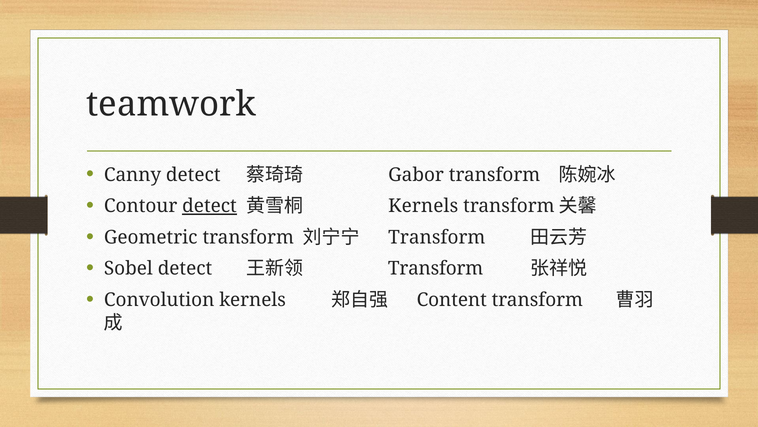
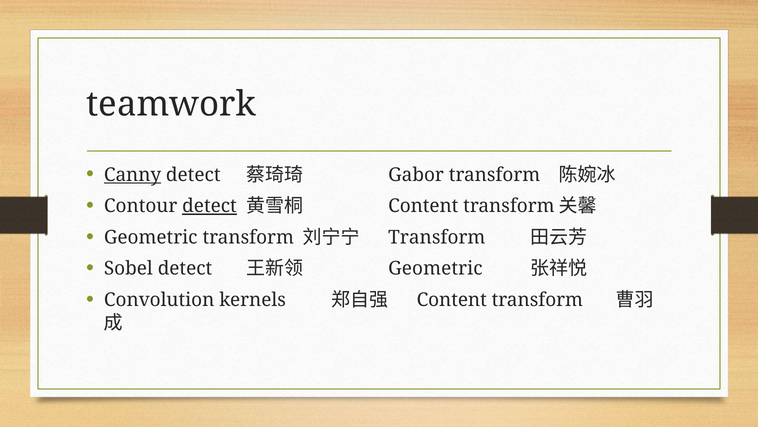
Canny underline: none -> present
Kernels at (423, 206): Kernels -> Content
Transform at (436, 268): Transform -> Geometric
